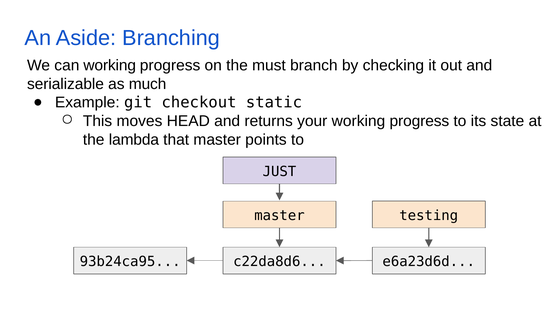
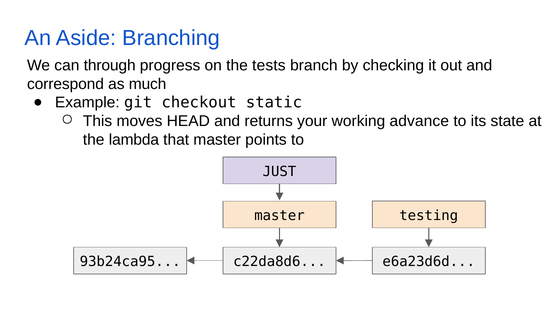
can working: working -> through
must: must -> tests
serializable: serializable -> correspond
your working progress: progress -> advance
